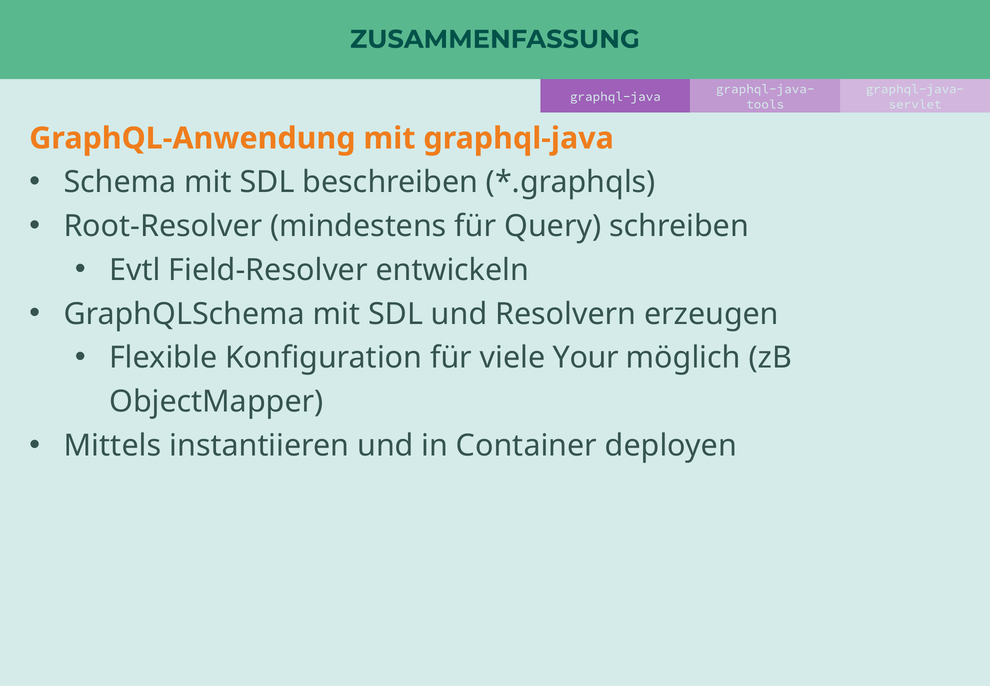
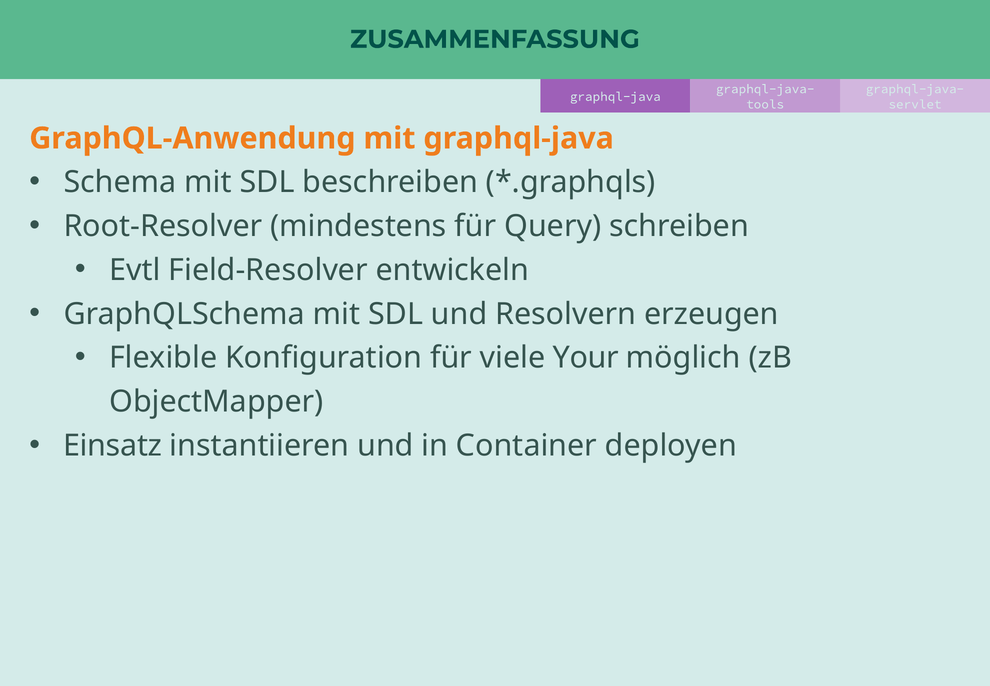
Mittels: Mittels -> Einsatz
